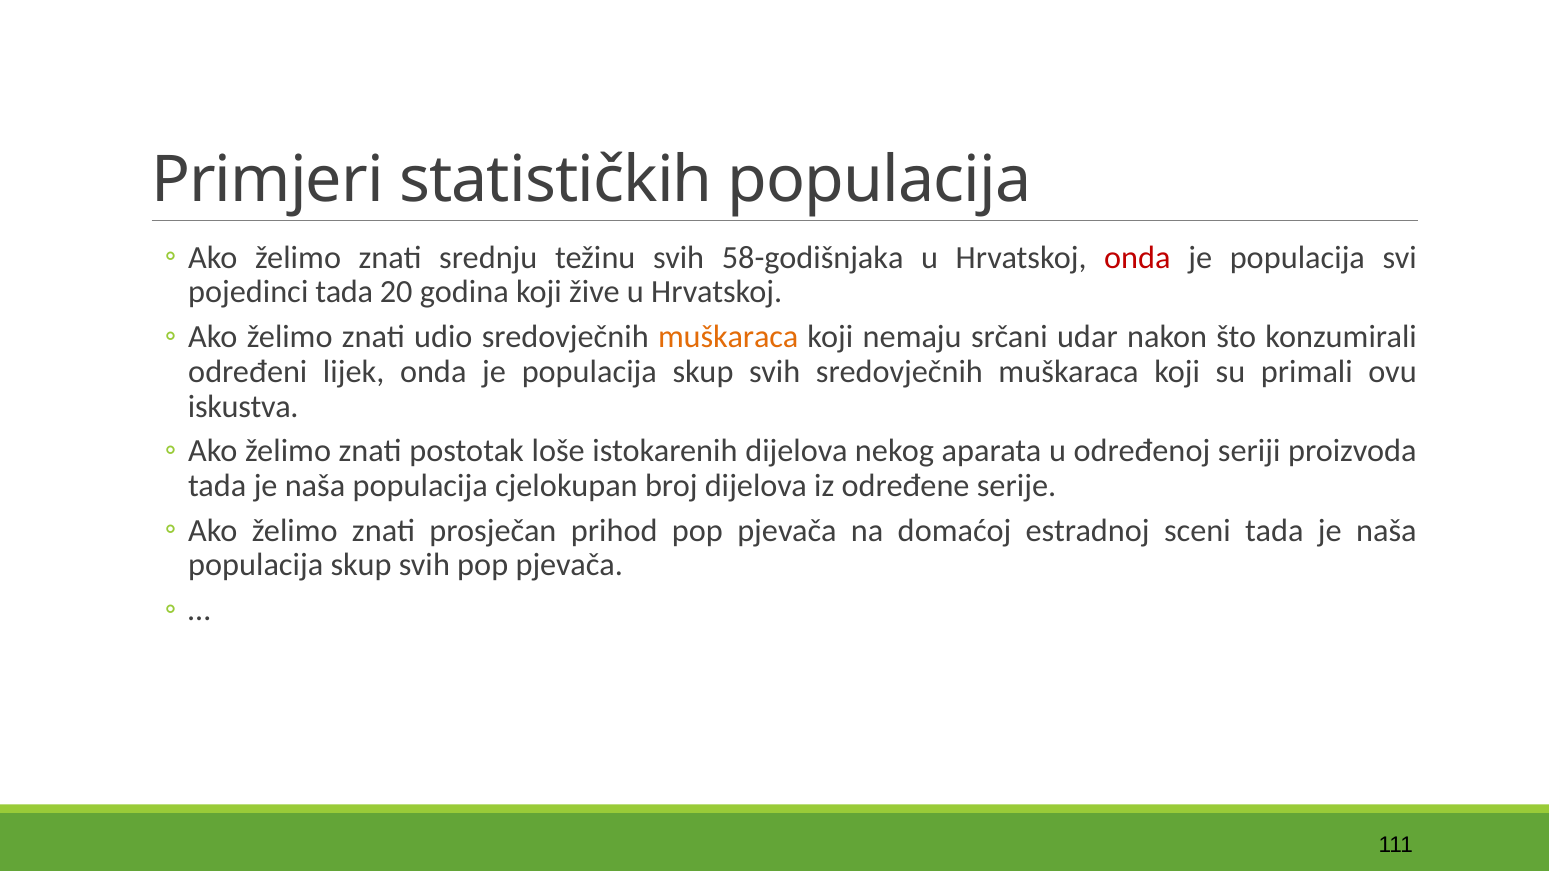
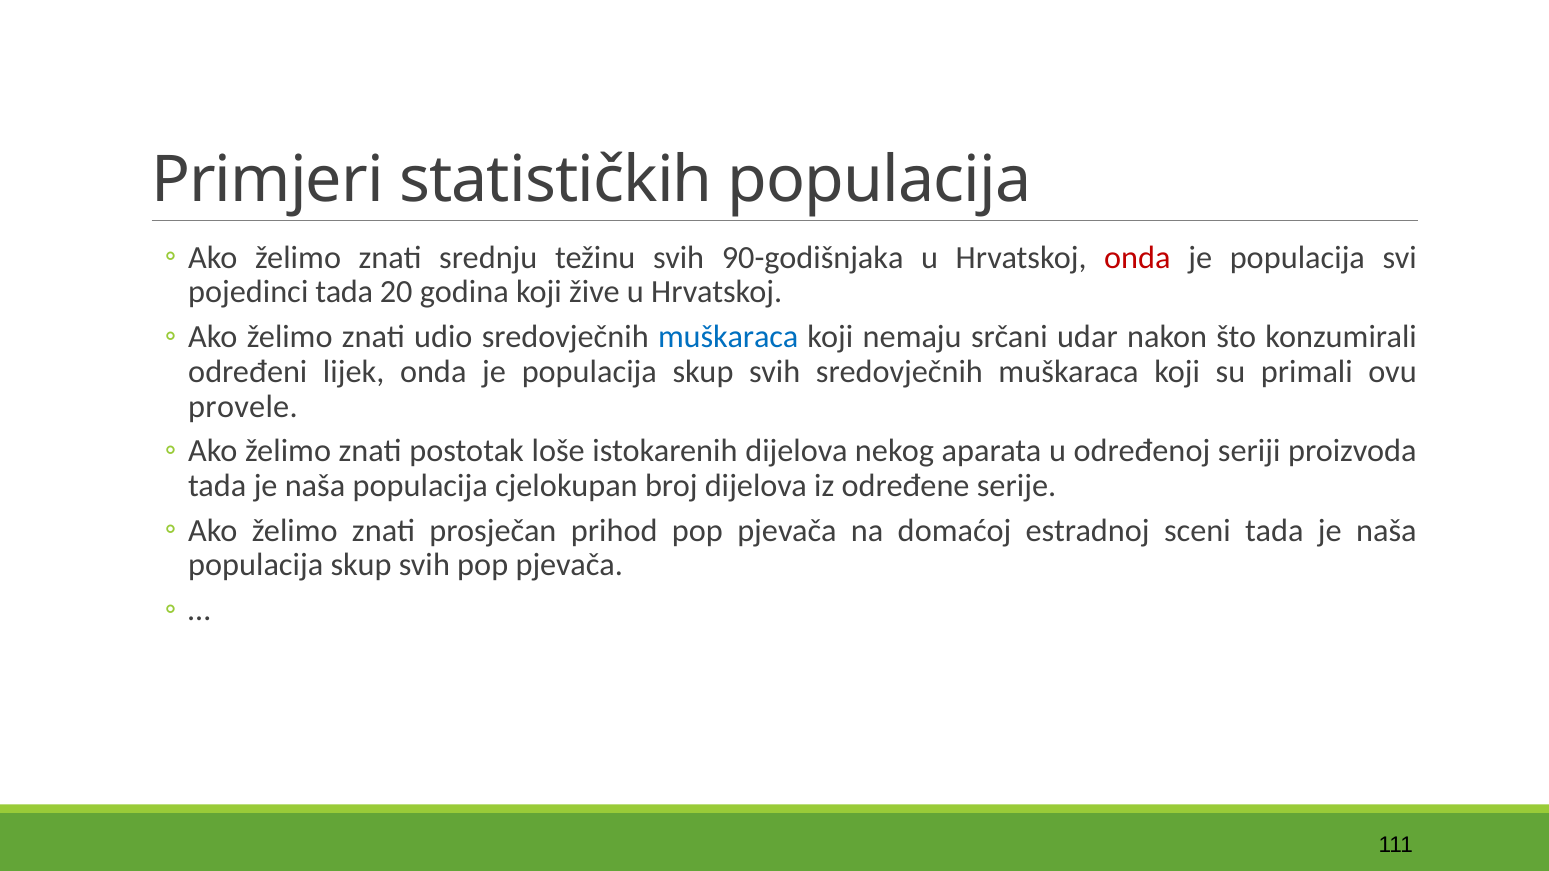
58-godišnjaka: 58-godišnjaka -> 90-godišnjaka
muškaraca at (728, 337) colour: orange -> blue
iskustva: iskustva -> provele
